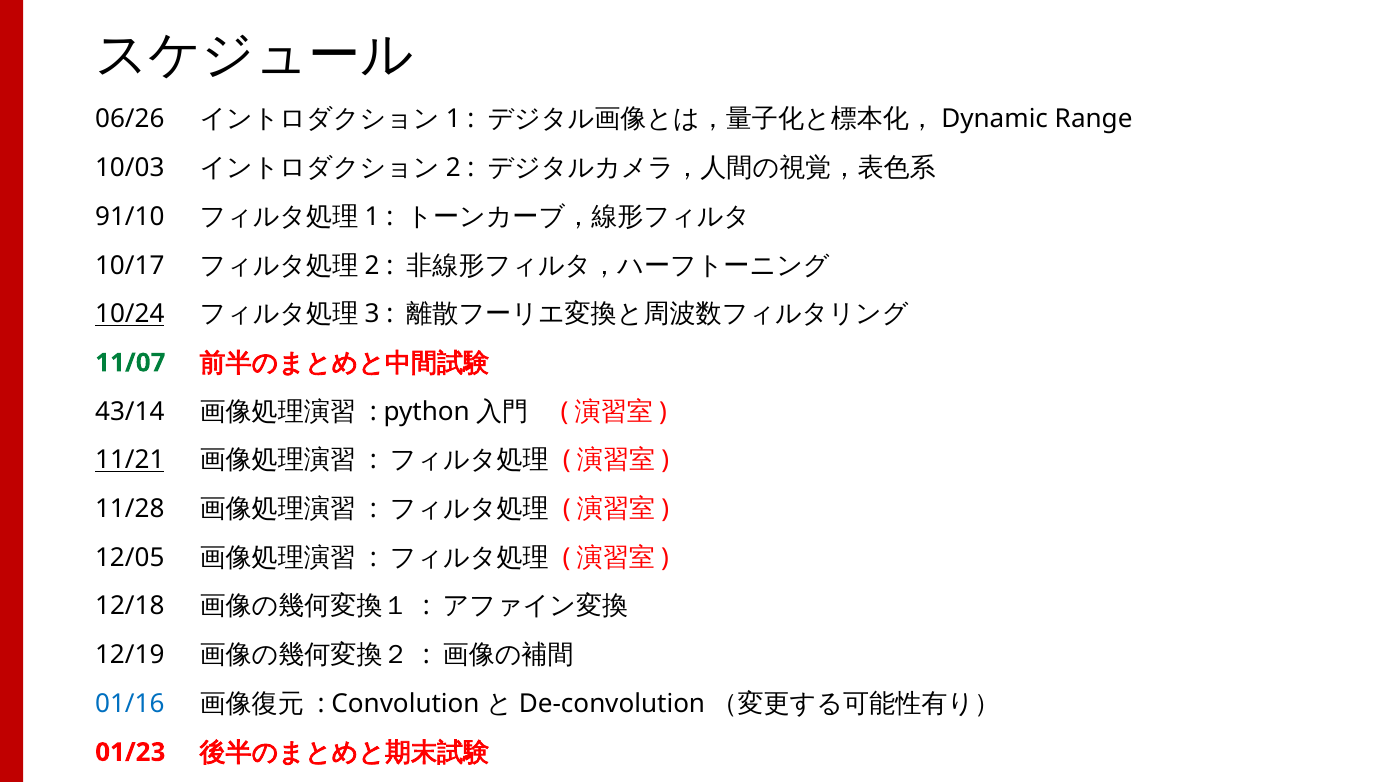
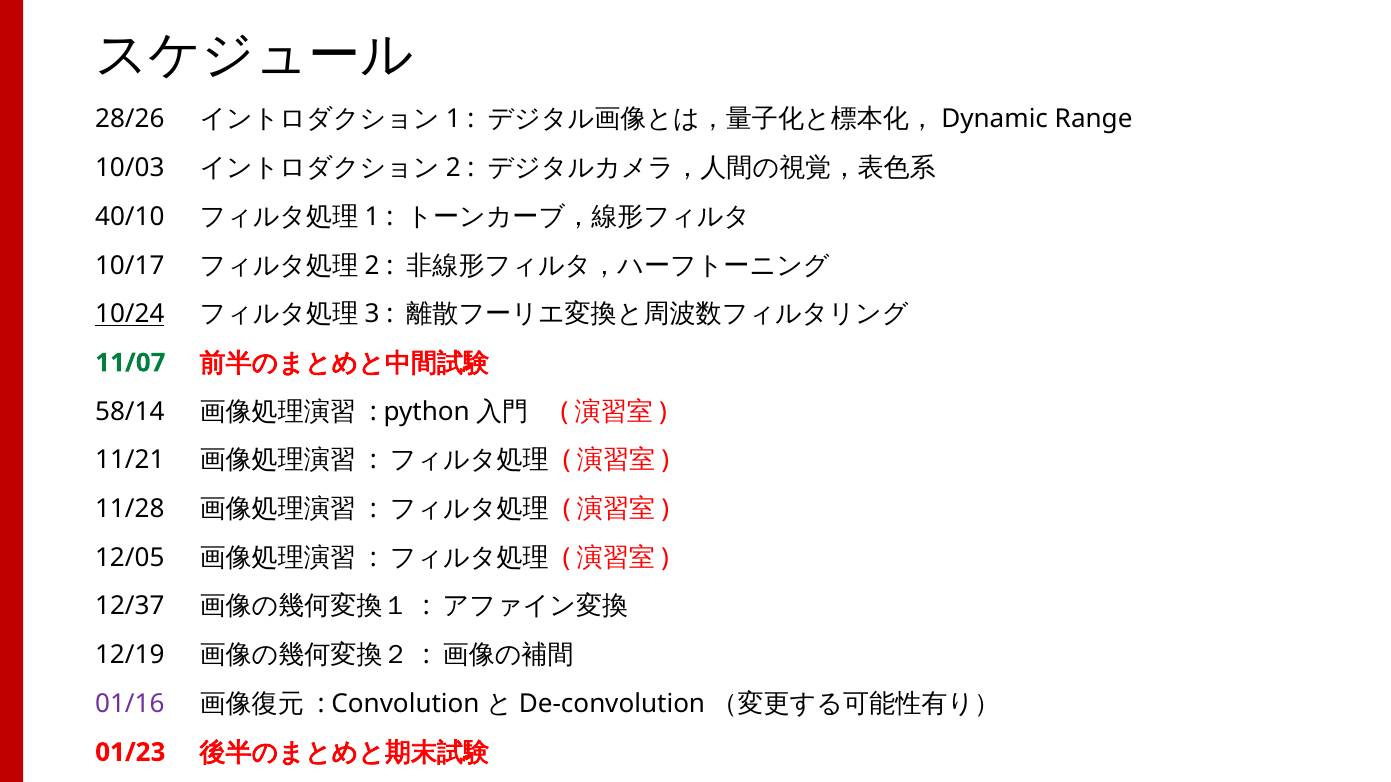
06/26: 06/26 -> 28/26
91/10: 91/10 -> 40/10
43/14: 43/14 -> 58/14
11/21 underline: present -> none
12/18: 12/18 -> 12/37
01/16 colour: blue -> purple
